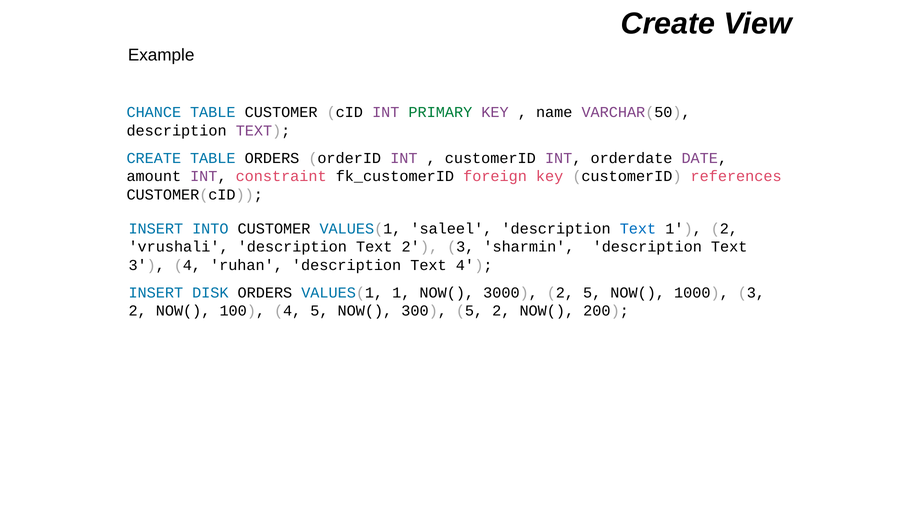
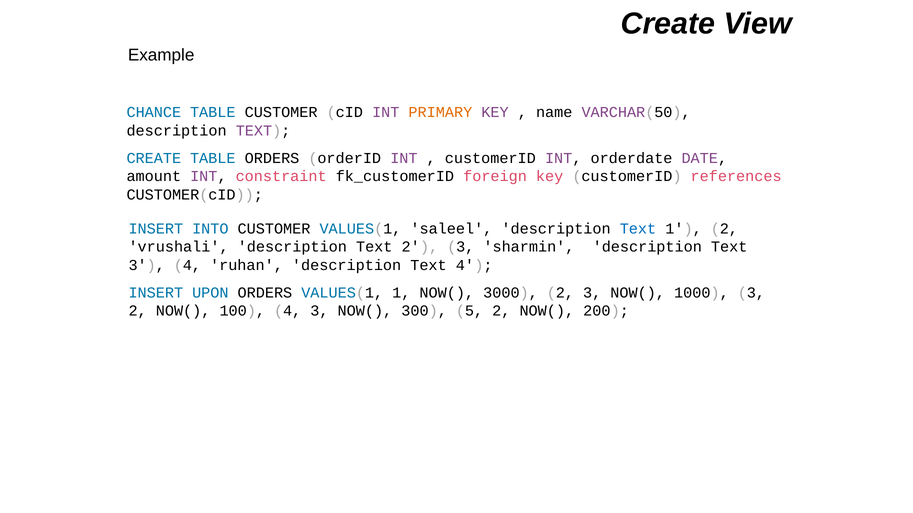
PRIMARY colour: green -> orange
DISK: DISK -> UPON
3000 2 5: 5 -> 3
4 5: 5 -> 3
